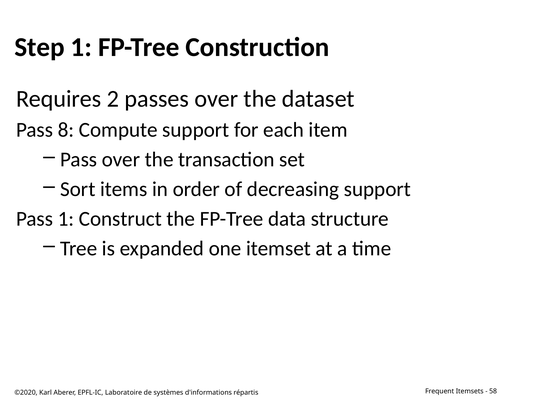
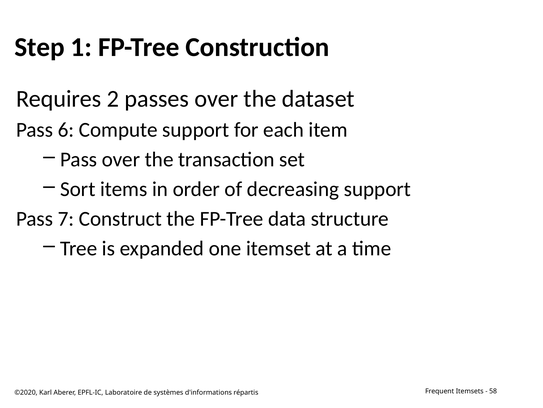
8: 8 -> 6
Pass 1: 1 -> 7
